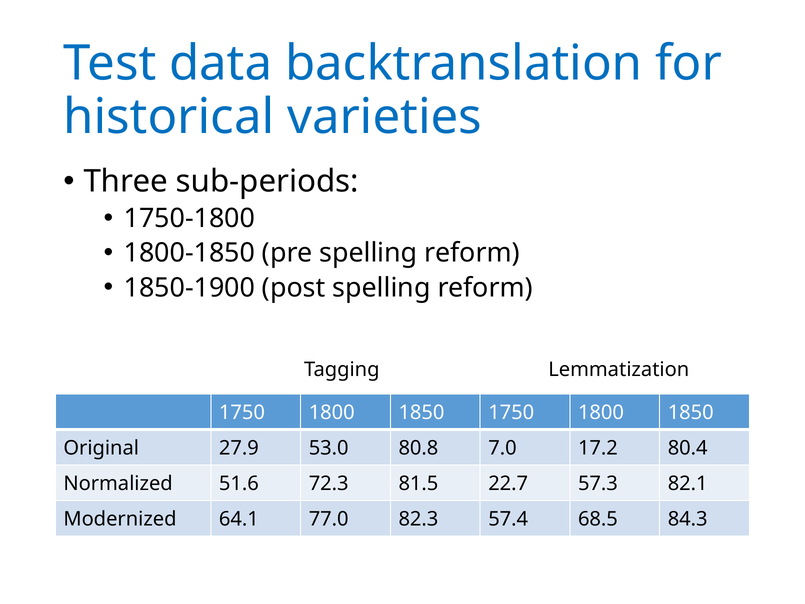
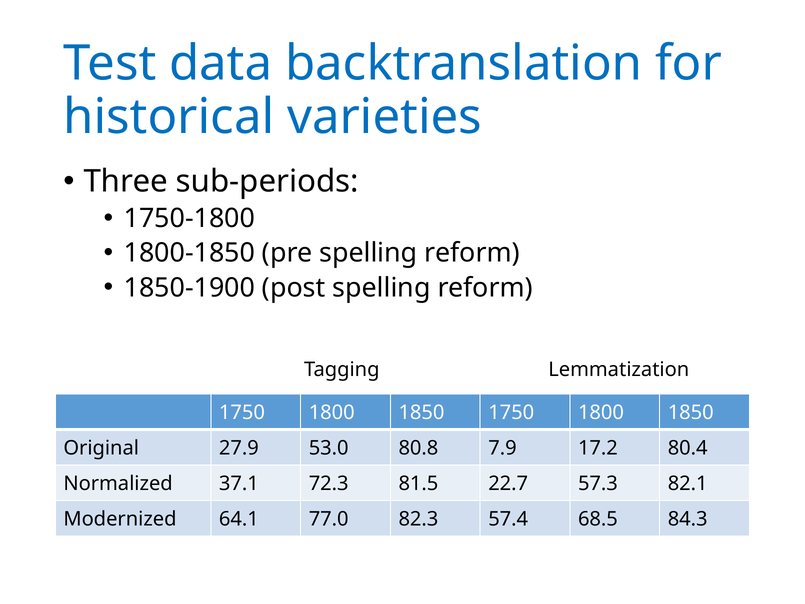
7.0: 7.0 -> 7.9
51.6: 51.6 -> 37.1
